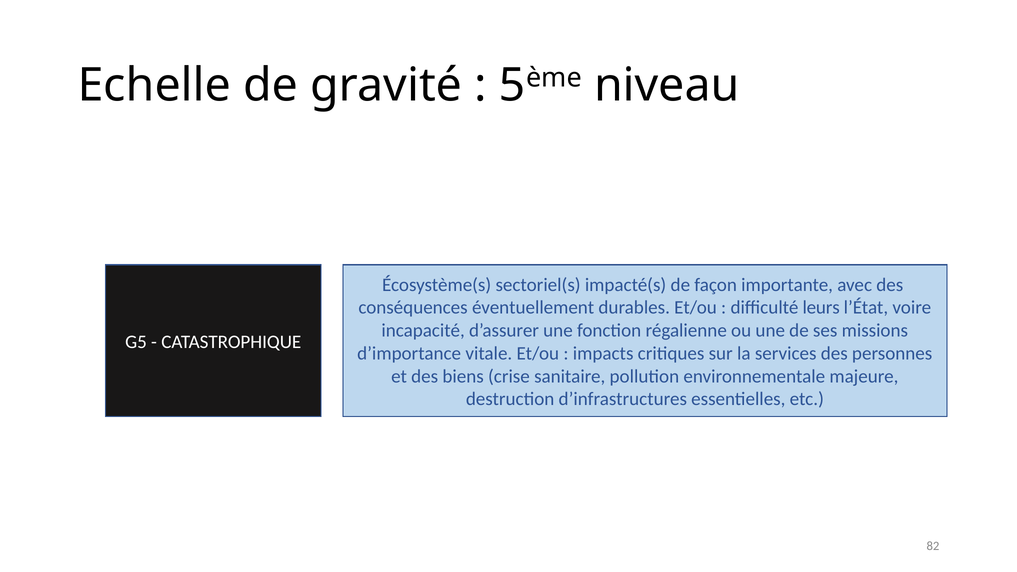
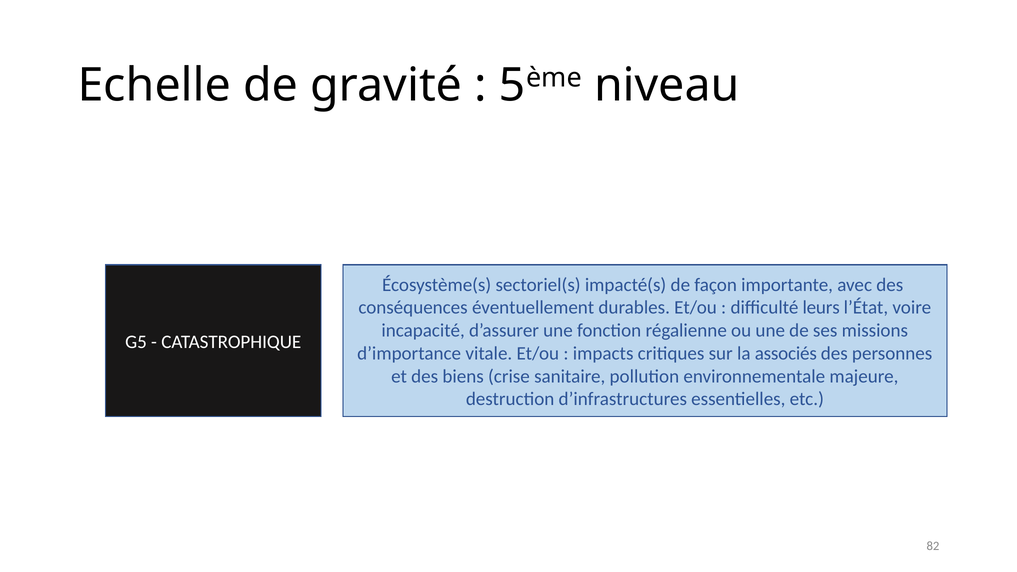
services: services -> associés
